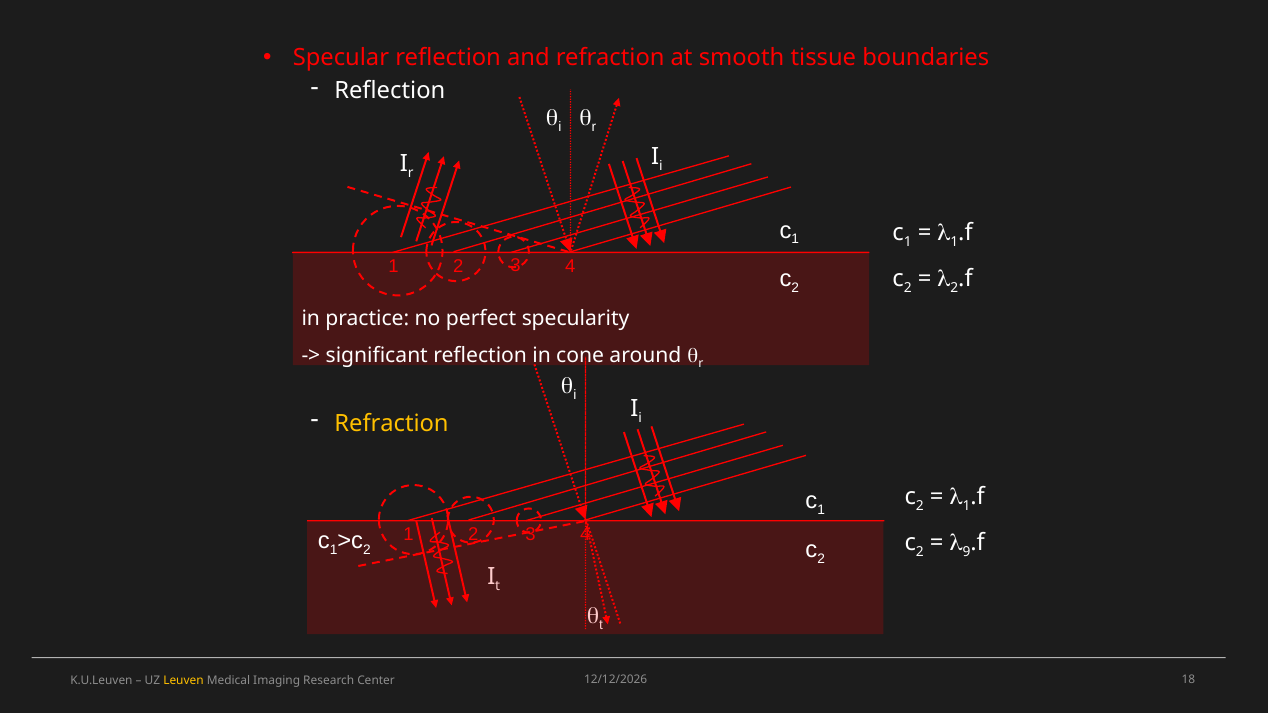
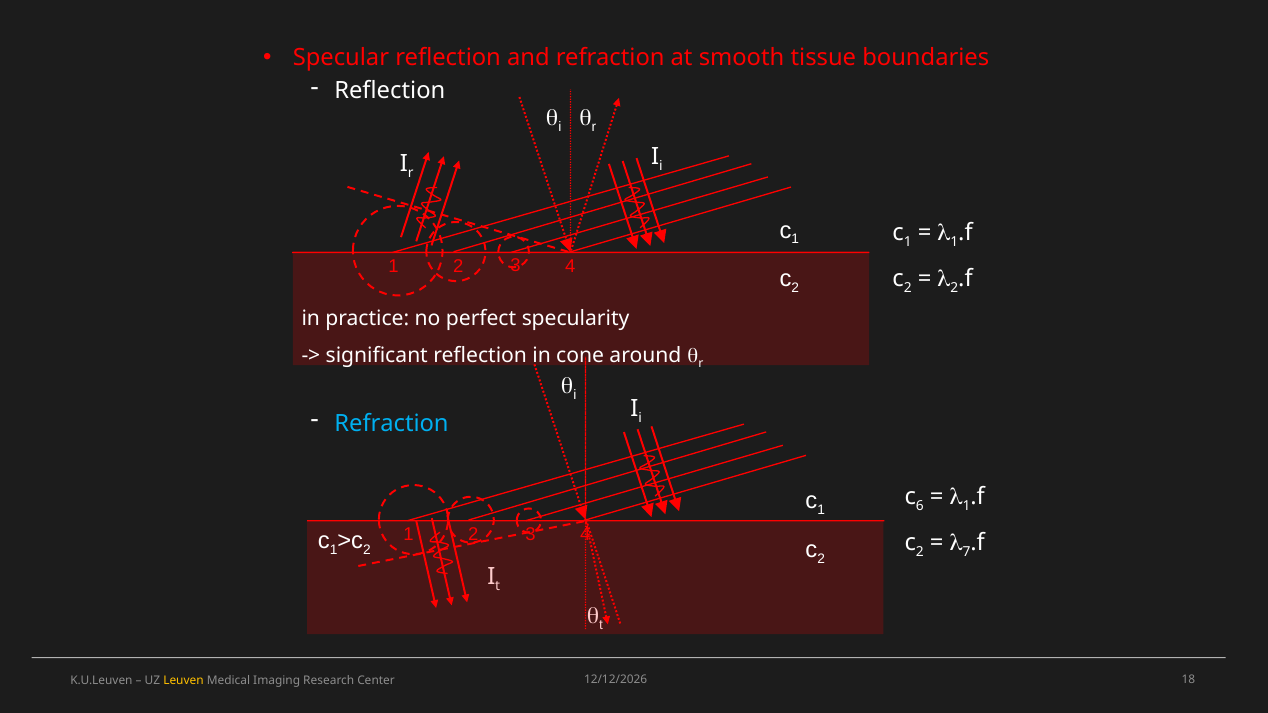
Refraction at (392, 424) colour: yellow -> light blue
2 at (920, 506): 2 -> 6
9: 9 -> 7
